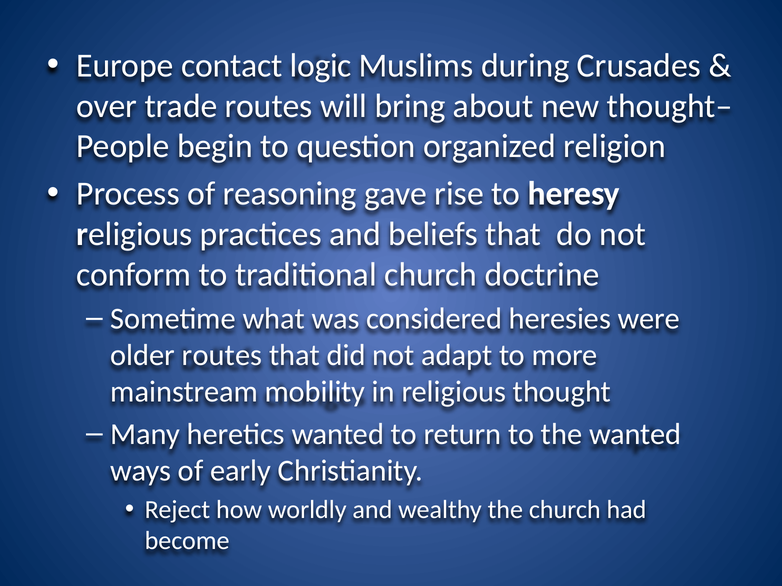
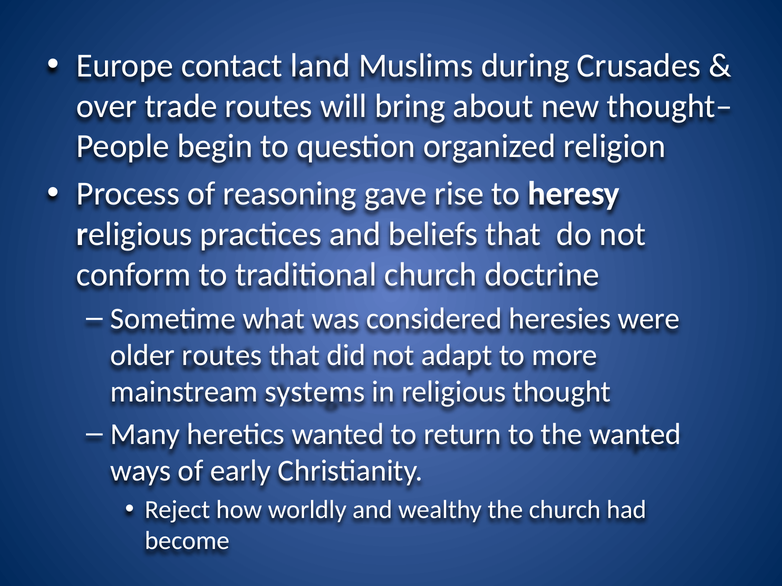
logic: logic -> land
mobility: mobility -> systems
